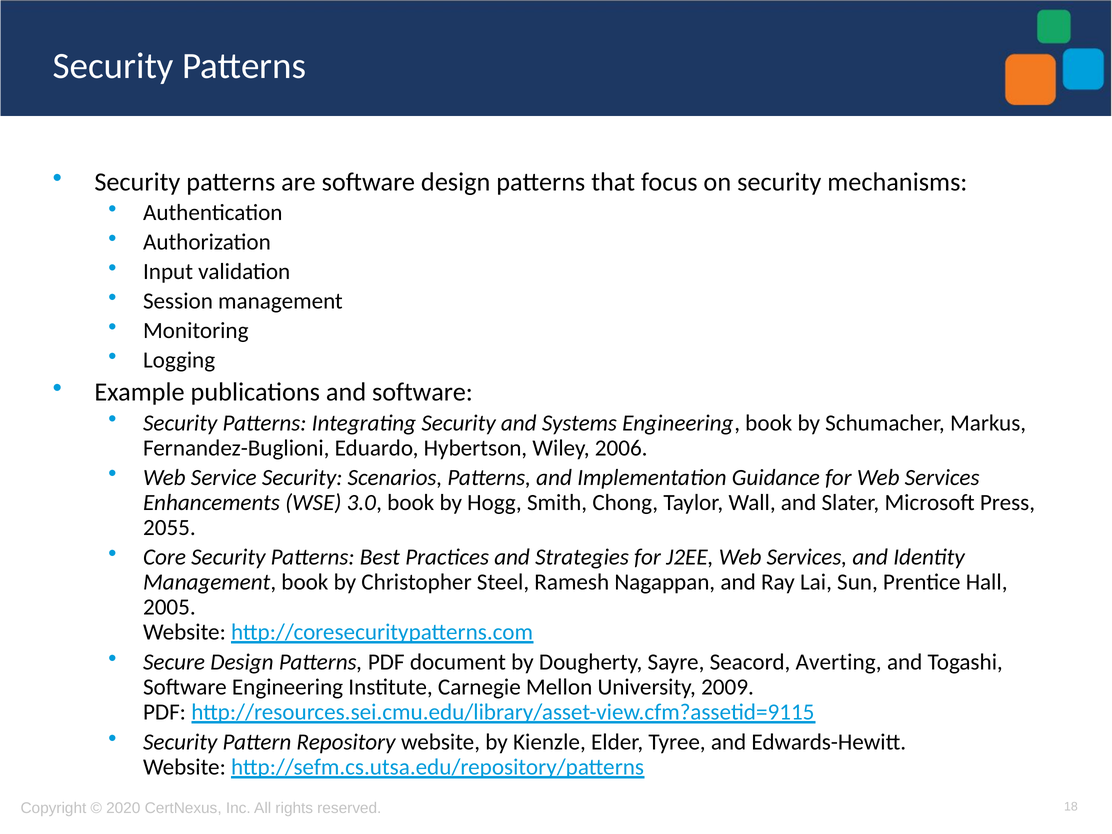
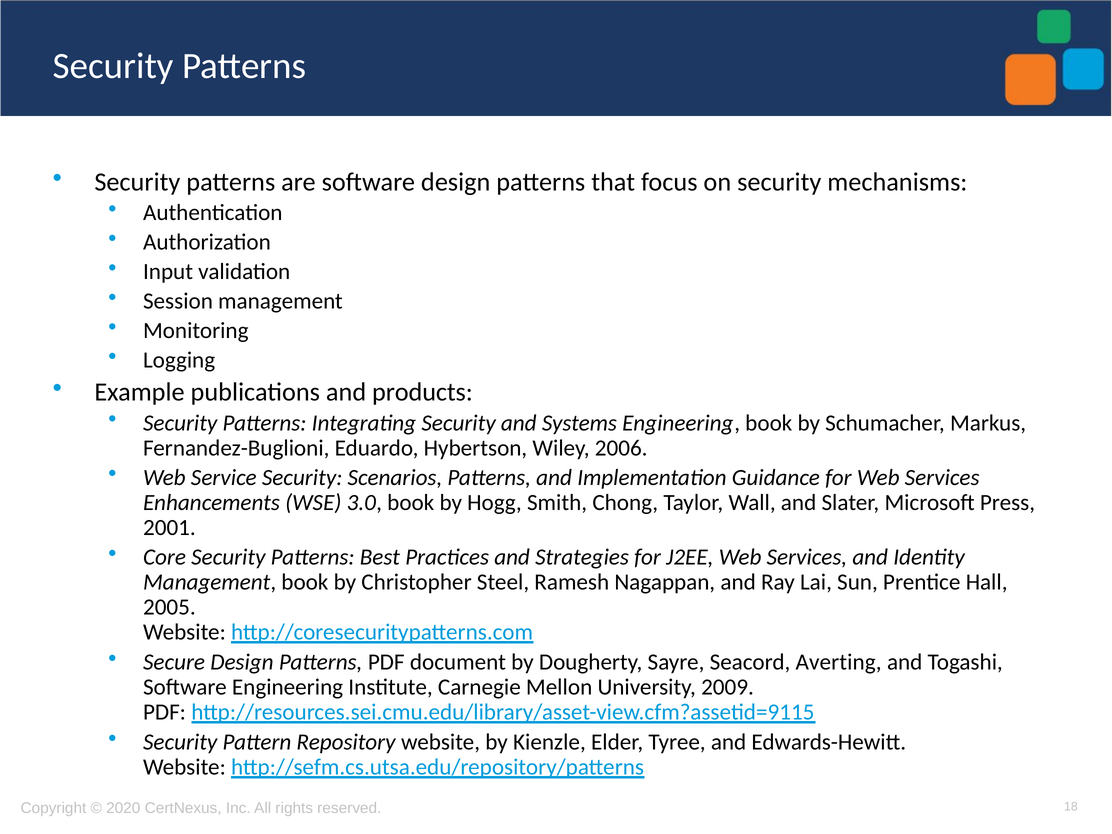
and software: software -> products
2055: 2055 -> 2001
